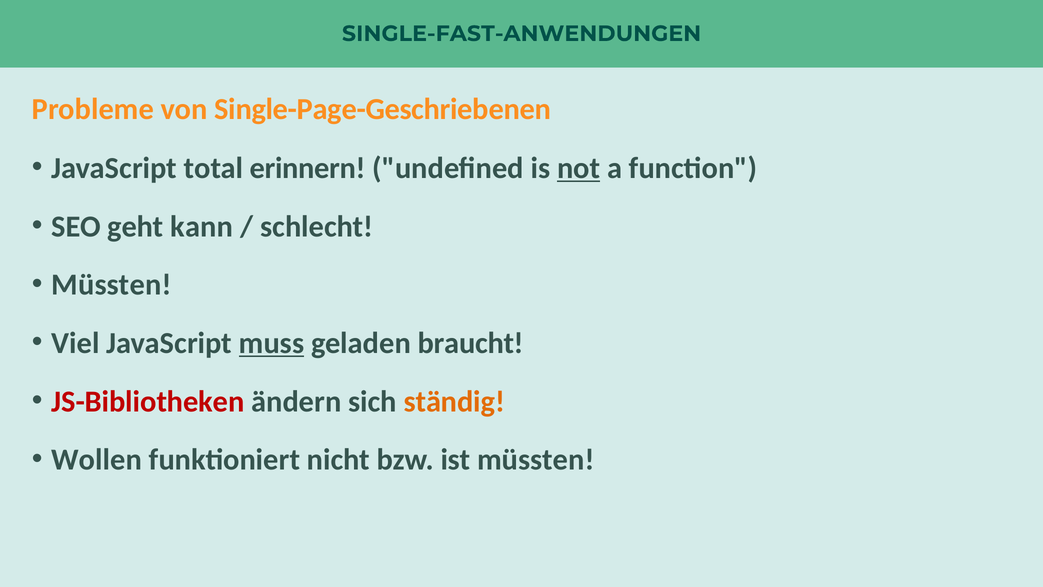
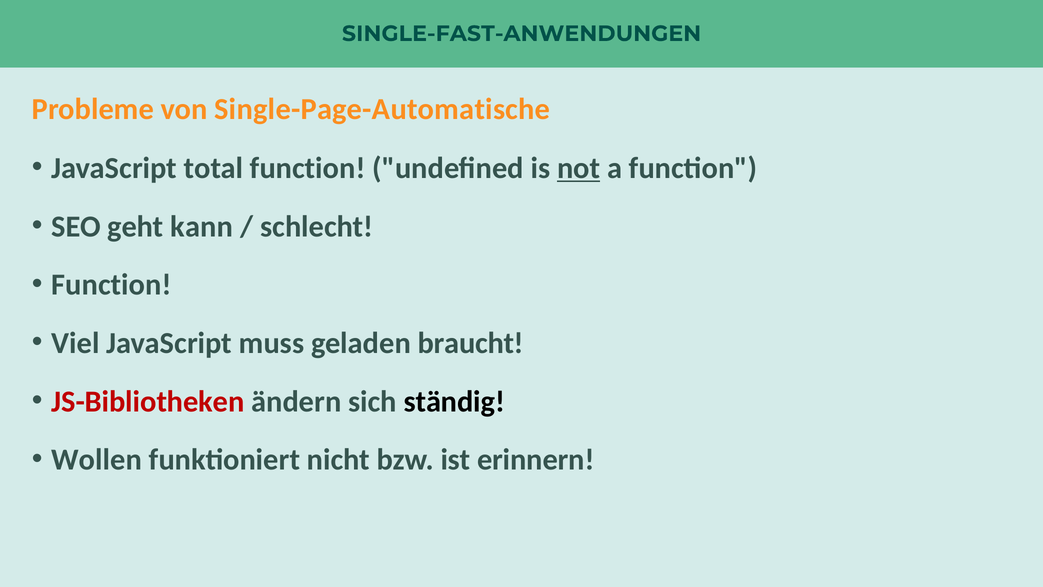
Single-Page-Geschriebenen: Single-Page-Geschriebenen -> Single-Page-Automatische
total erinnern: erinnern -> function
Müssten at (111, 285): Müssten -> Function
muss underline: present -> none
ständig colour: orange -> black
ist müssten: müssten -> erinnern
